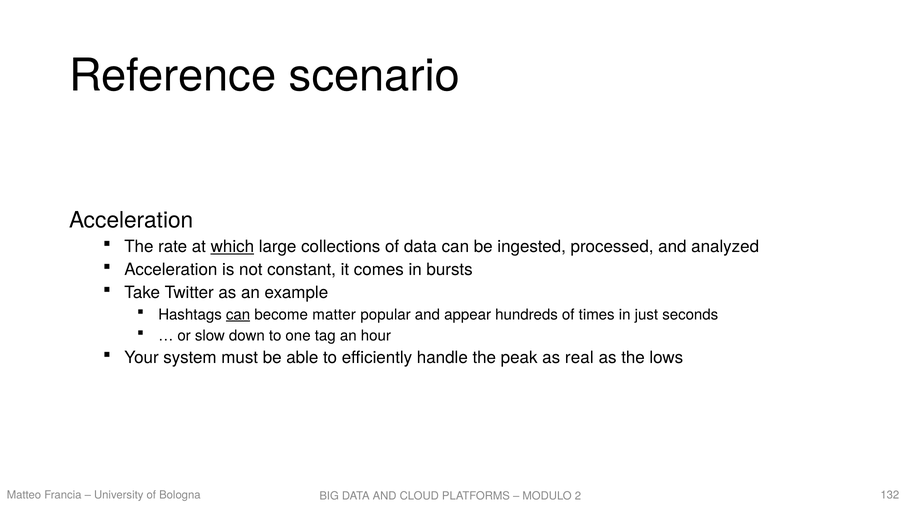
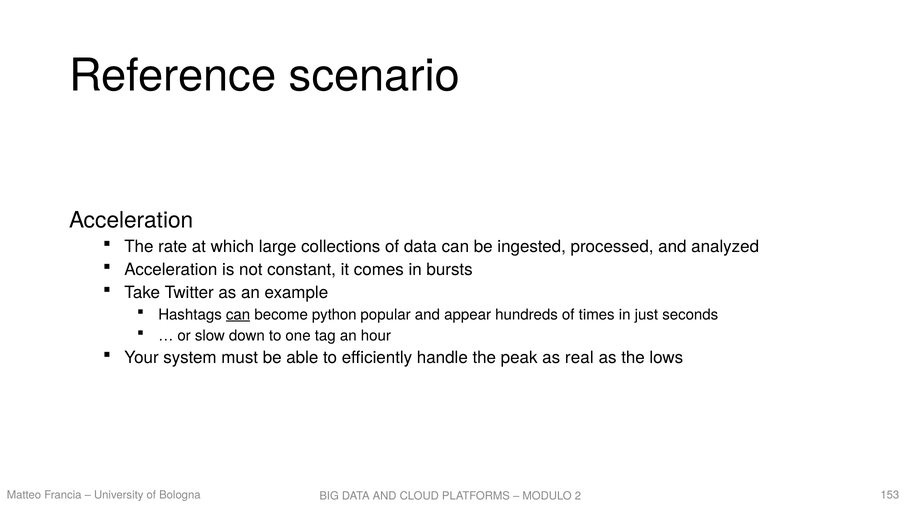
which underline: present -> none
matter: matter -> python
132: 132 -> 153
